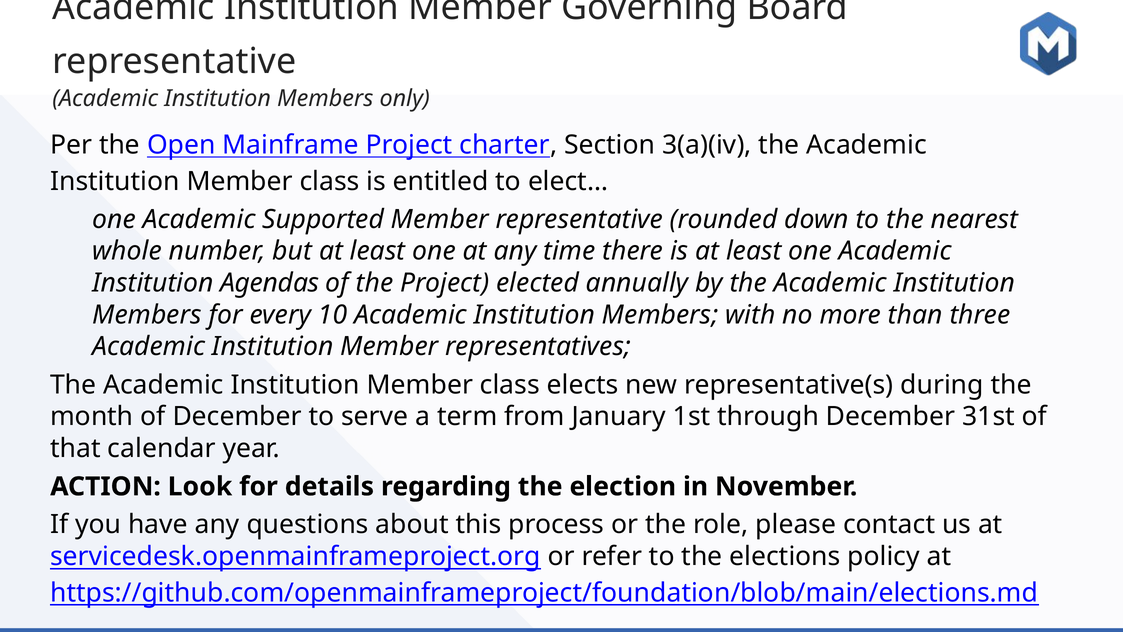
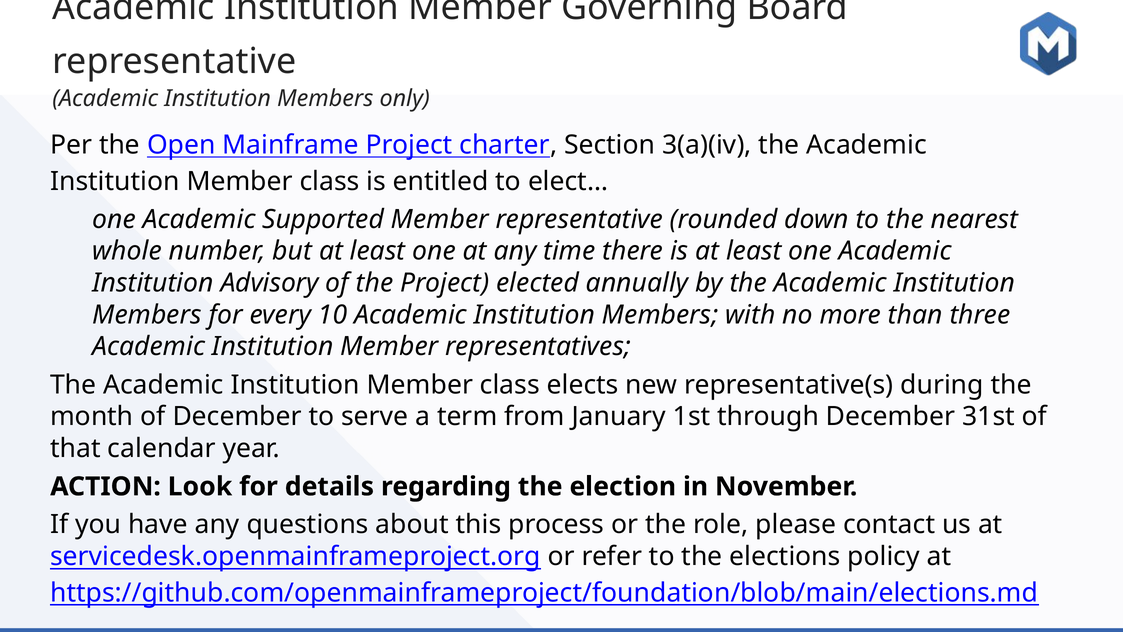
Agendas: Agendas -> Advisory
